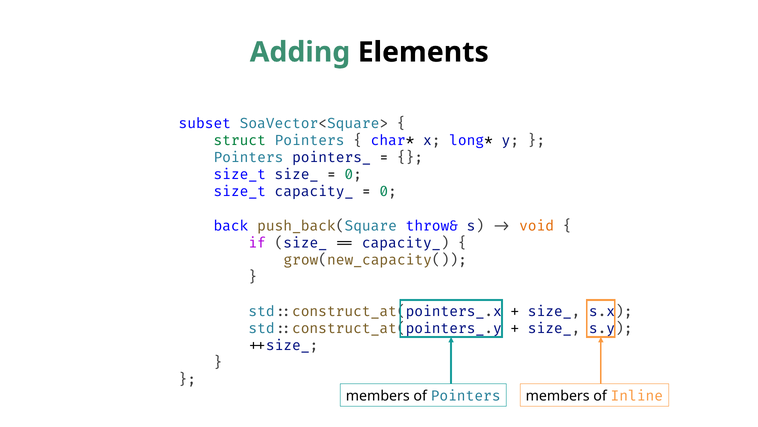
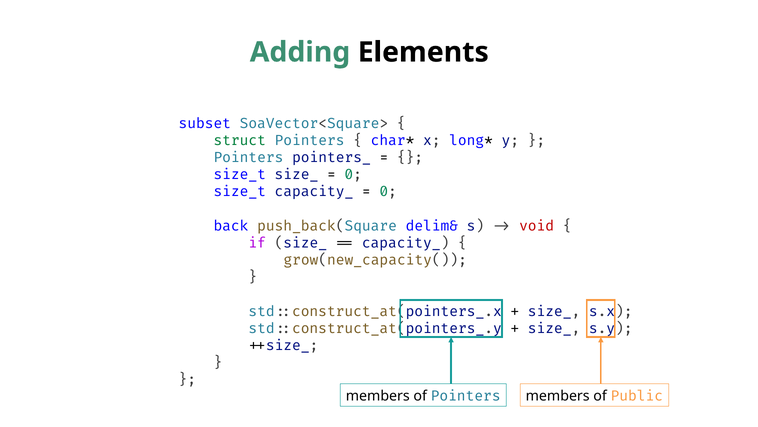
throw&: throw& -> delim&
void colour: orange -> red
Inline: Inline -> Public
